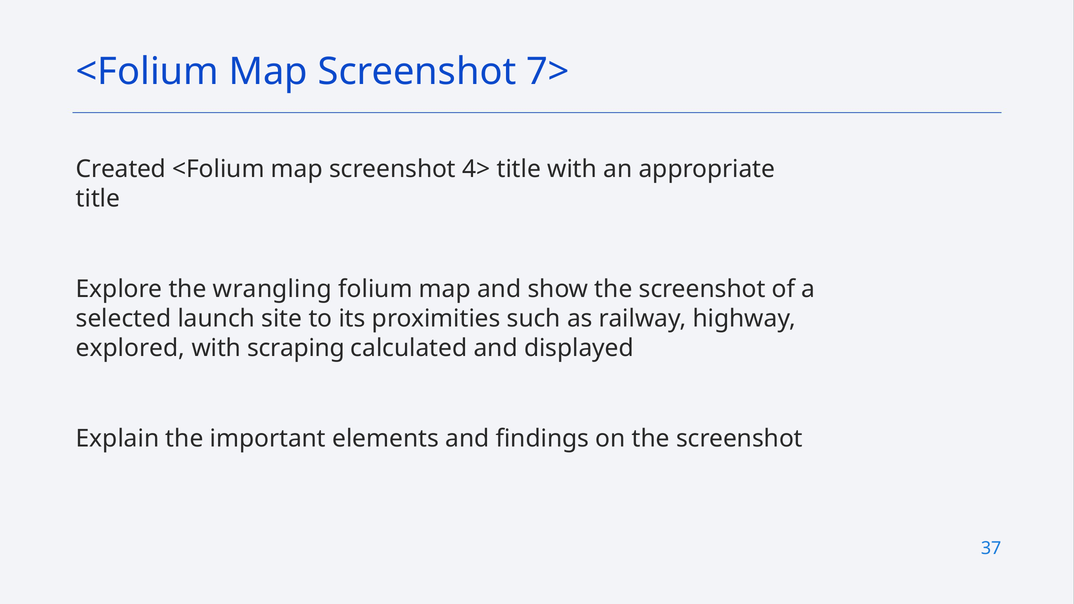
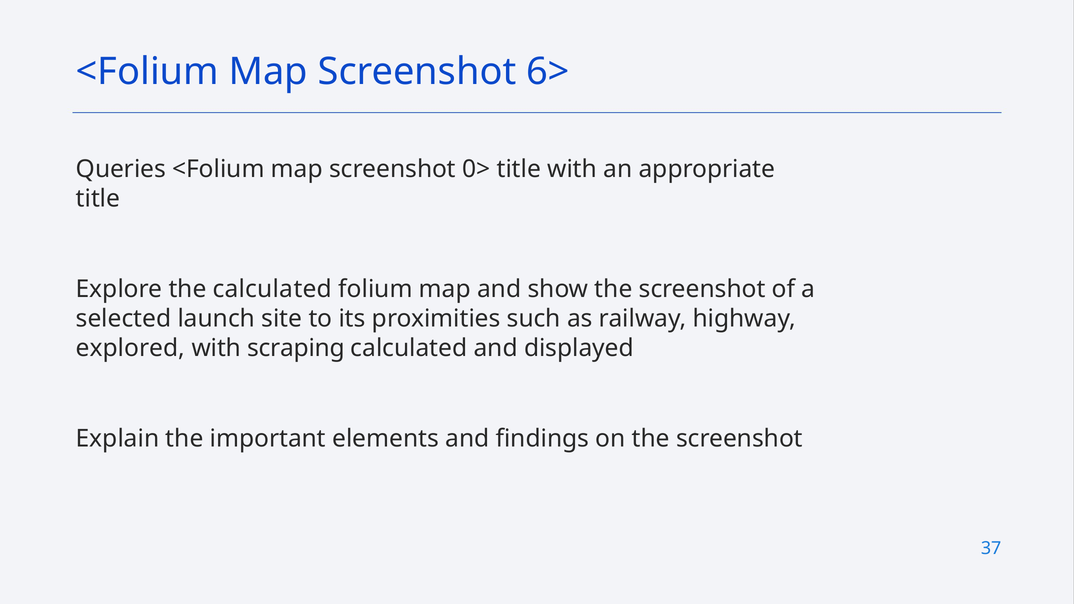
7>: 7> -> 6>
Created: Created -> Queries
4>: 4> -> 0>
the wrangling: wrangling -> calculated
